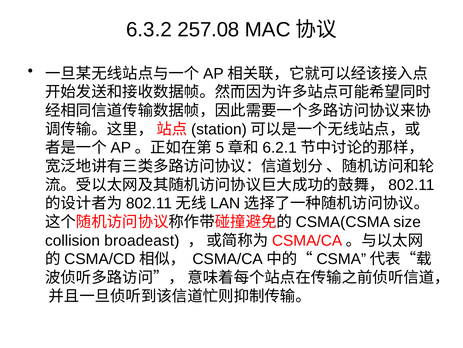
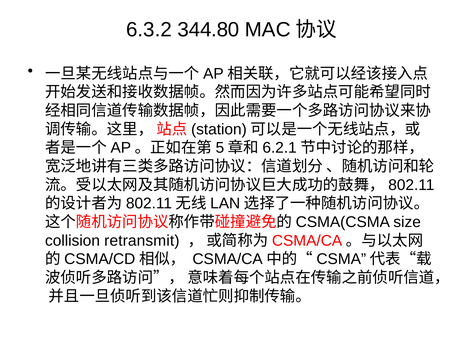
257.08: 257.08 -> 344.80
broadeast: broadeast -> retransmit
